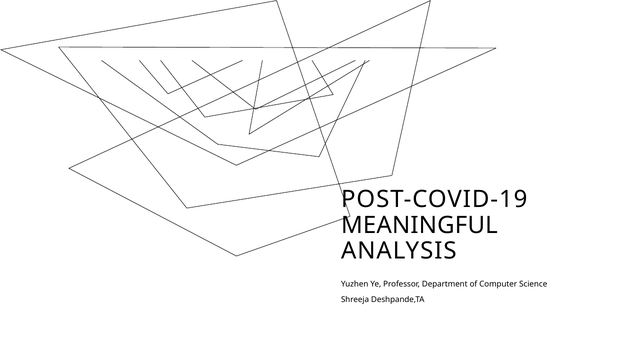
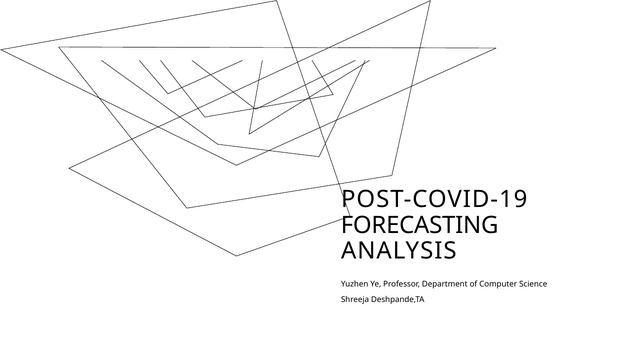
MEANINGFUL: MEANINGFUL -> FORECASTING
